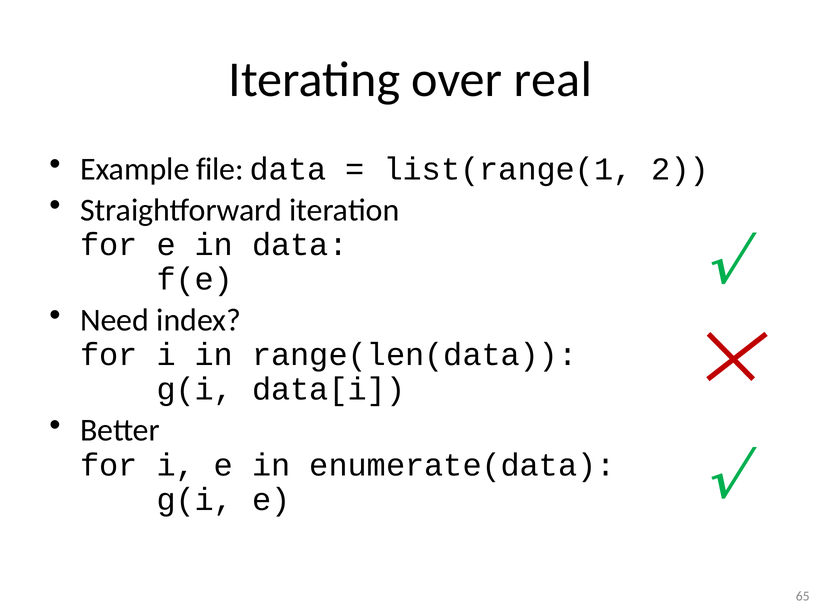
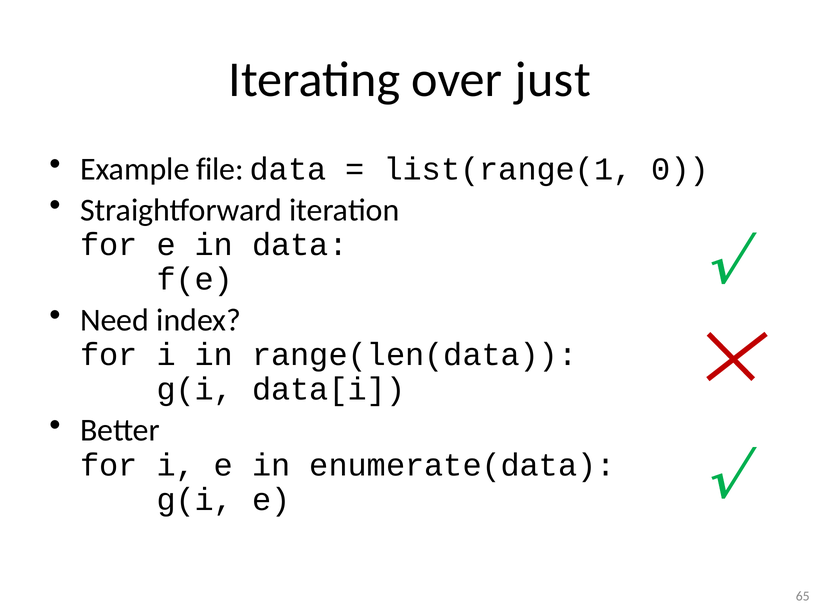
real: real -> just
2: 2 -> 0
